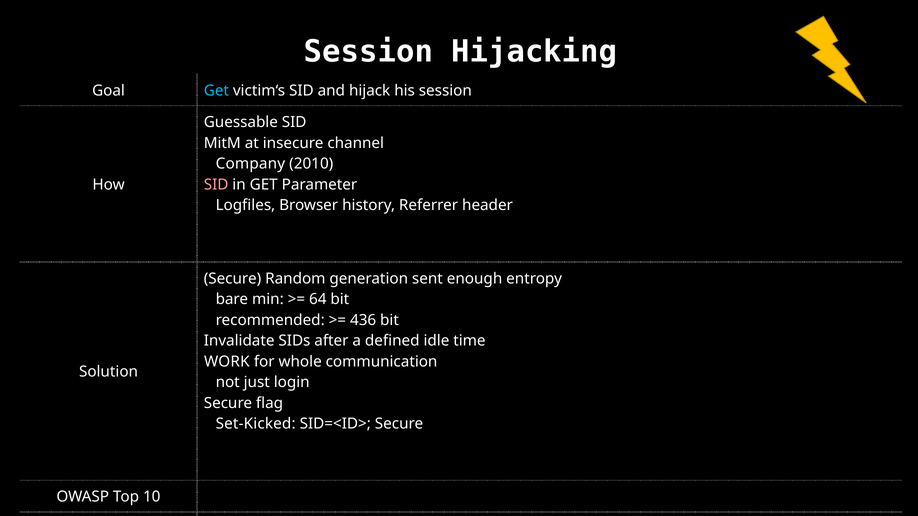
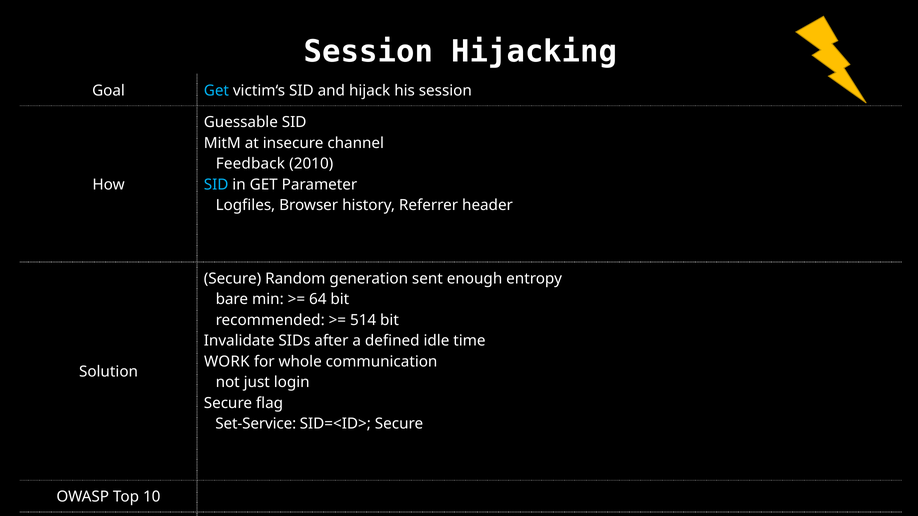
Company: Company -> Feedback
SID at (216, 185) colour: pink -> light blue
436: 436 -> 514
Set-Kicked: Set-Kicked -> Set-Service
